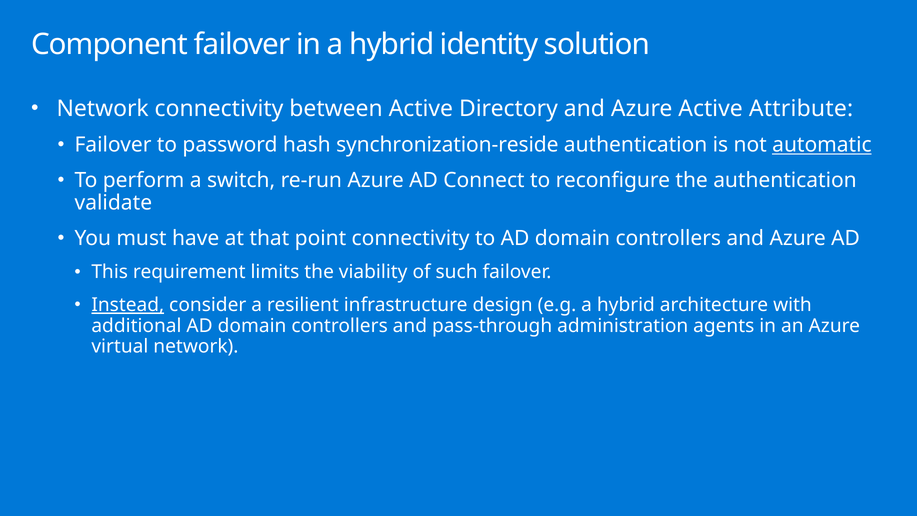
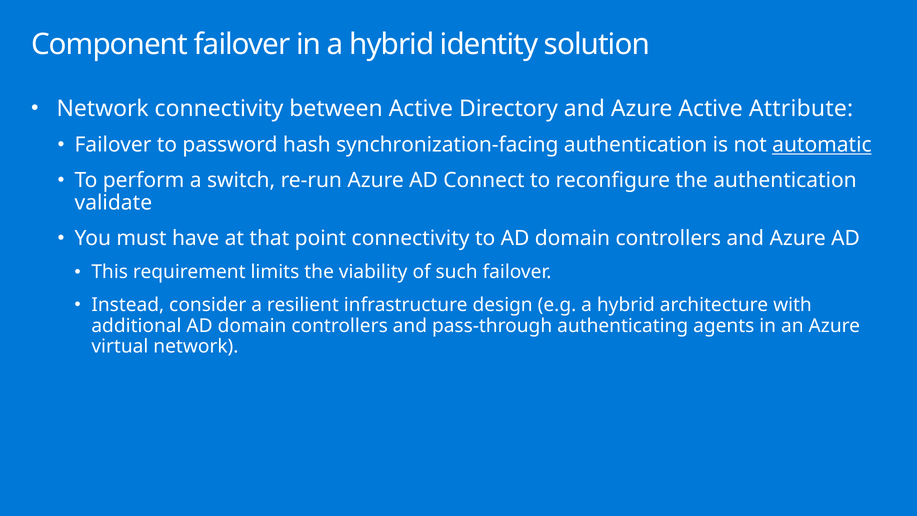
synchronization-reside: synchronization-reside -> synchronization-facing
Instead underline: present -> none
administration: administration -> authenticating
